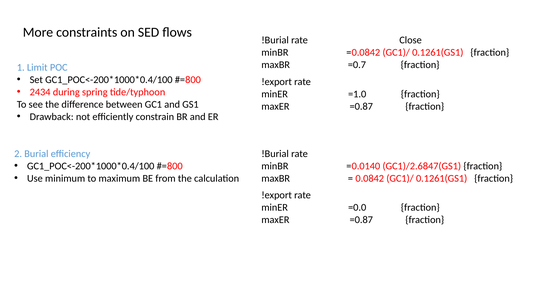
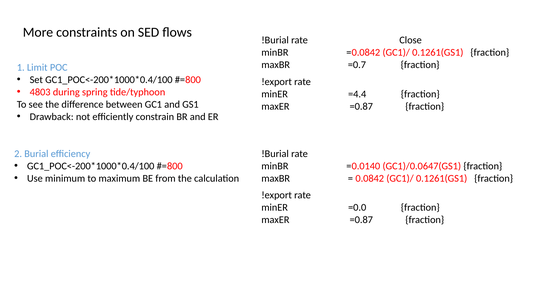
2434: 2434 -> 4803
=1.0: =1.0 -> =4.4
GC1)/2.6847(GS1: GC1)/2.6847(GS1 -> GC1)/0.0647(GS1
